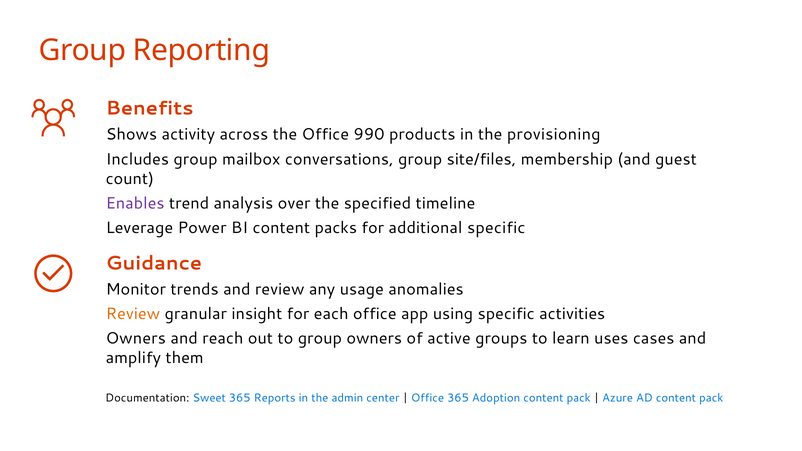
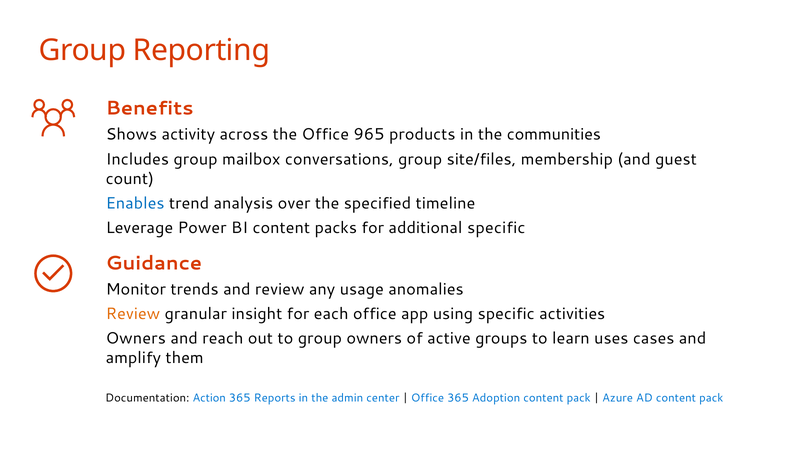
990: 990 -> 965
provisioning: provisioning -> communities
Enables colour: purple -> blue
Sweet: Sweet -> Action
